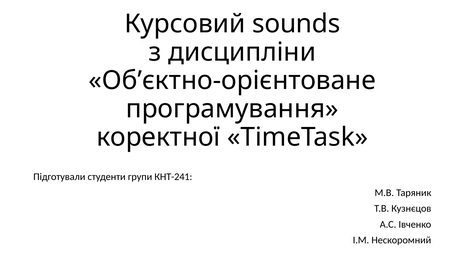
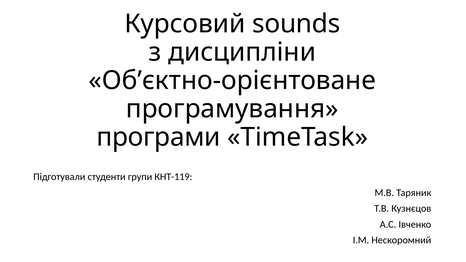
коректної: коректної -> програми
КНТ-241: КНТ-241 -> КНТ-119
